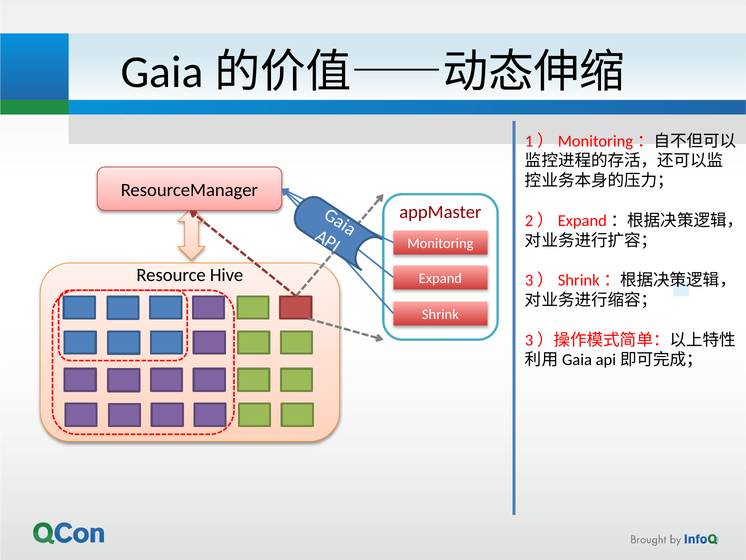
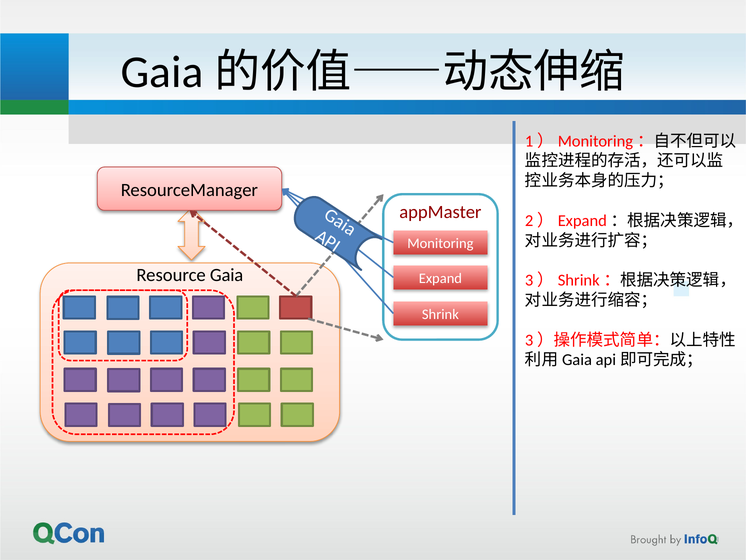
Hive: Hive -> Gaia
